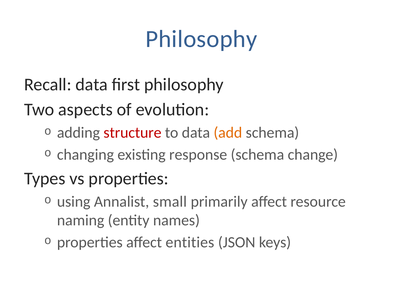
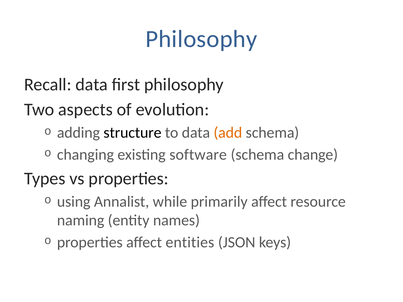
structure colour: red -> black
response: response -> software
small: small -> while
